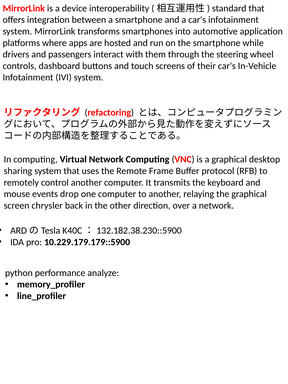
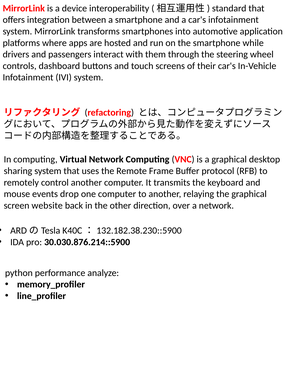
chrysler: chrysler -> website
10.229.179.179::5900: 10.229.179.179::5900 -> 30.030.876.214::5900
